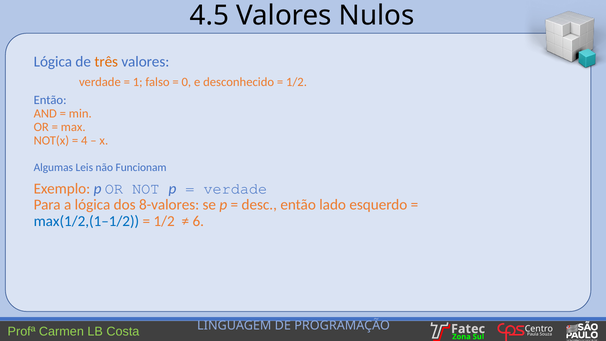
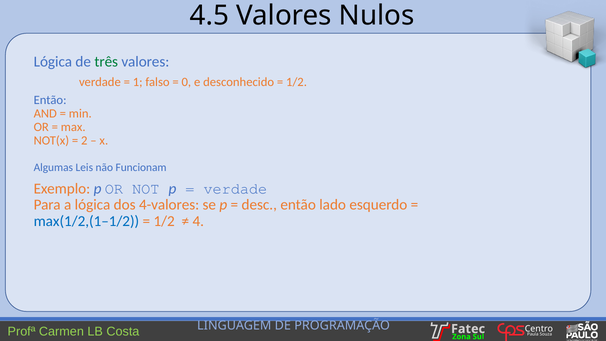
três colour: orange -> green
4: 4 -> 2
8-valores: 8-valores -> 4-valores
6: 6 -> 4
